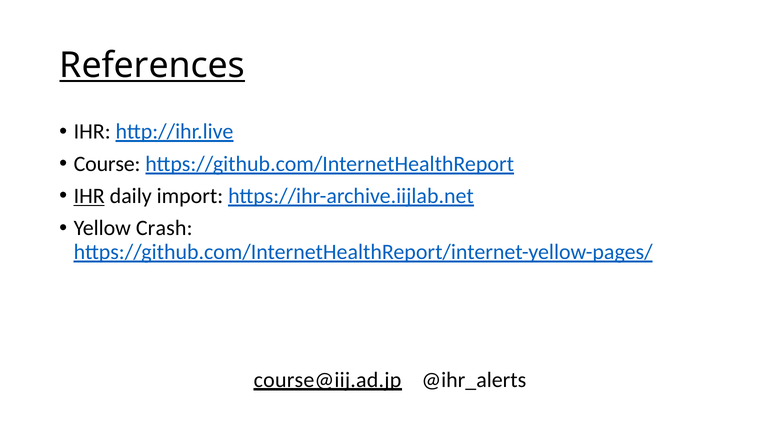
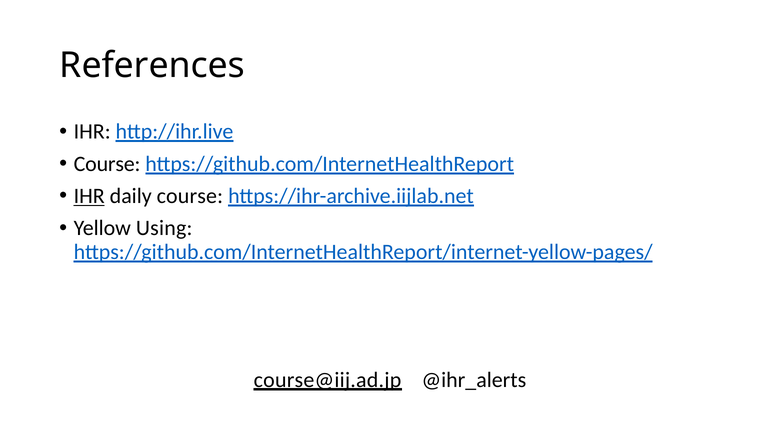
References underline: present -> none
daily import: import -> course
Crash: Crash -> Using
